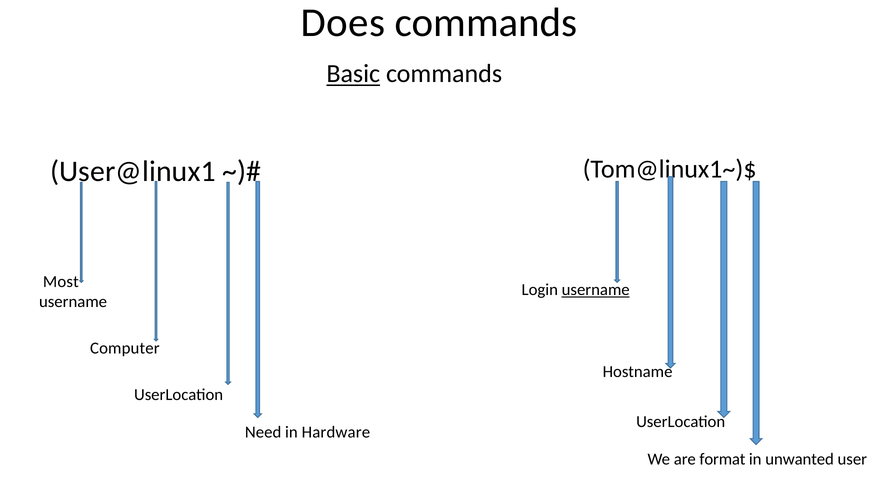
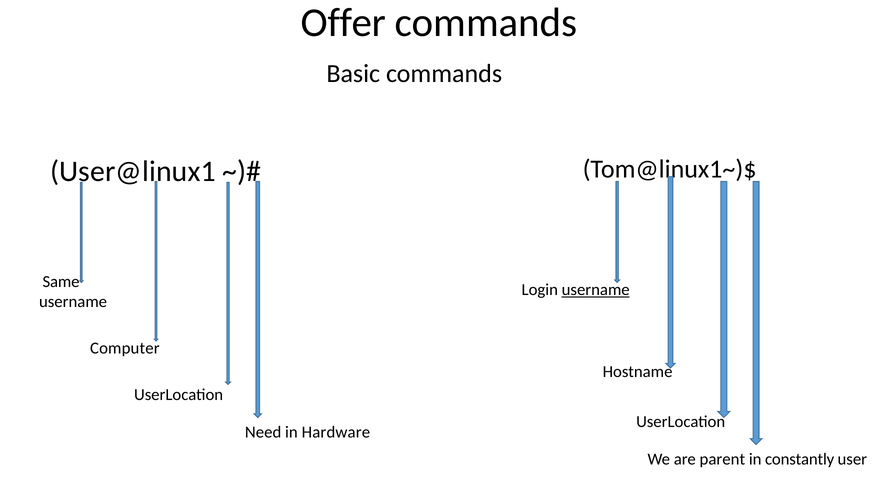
Does: Does -> Offer
Basic underline: present -> none
Most: Most -> Same
format: format -> parent
unwanted: unwanted -> constantly
